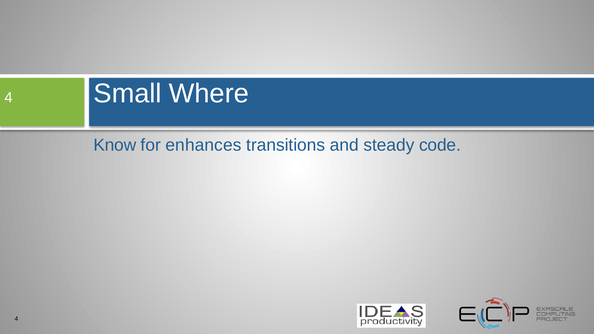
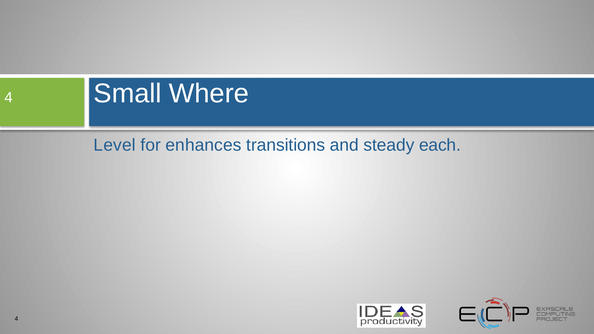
Know: Know -> Level
code: code -> each
